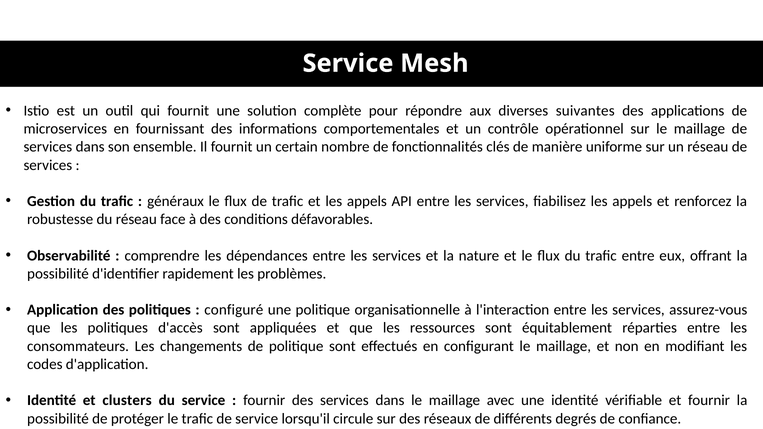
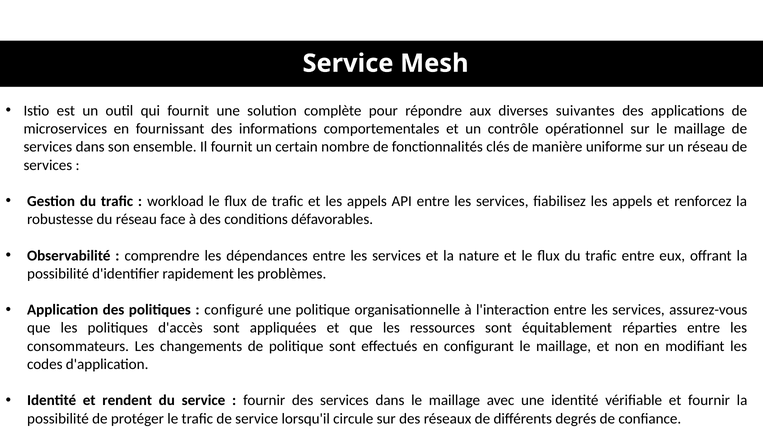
généraux: généraux -> workload
clusters: clusters -> rendent
